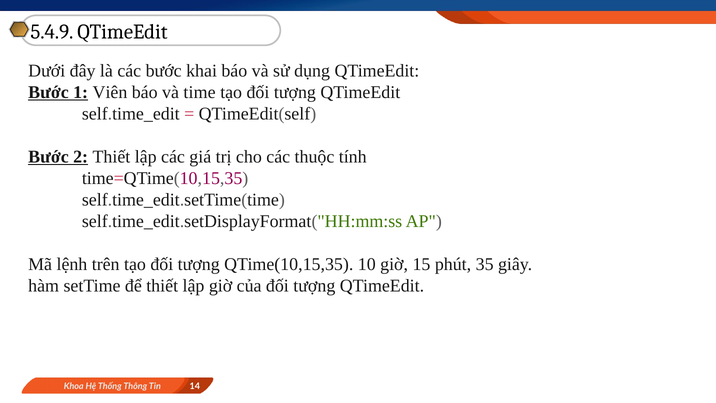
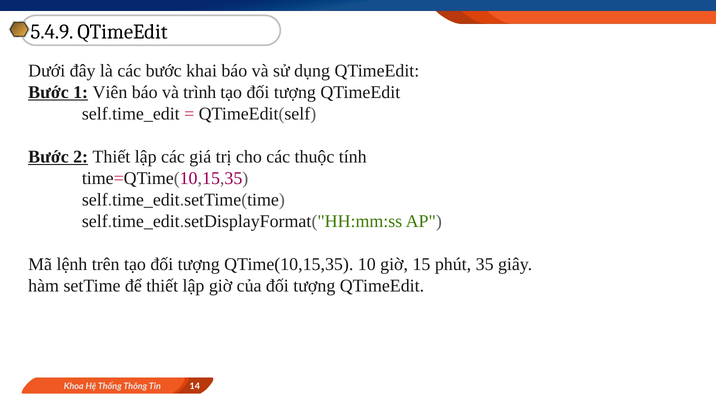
time: time -> trình
